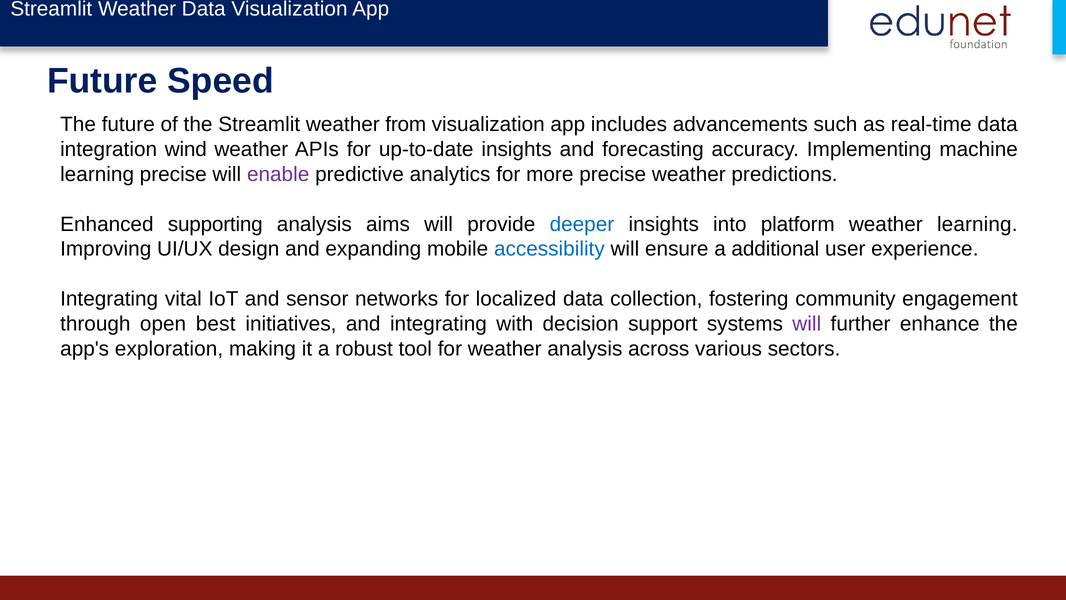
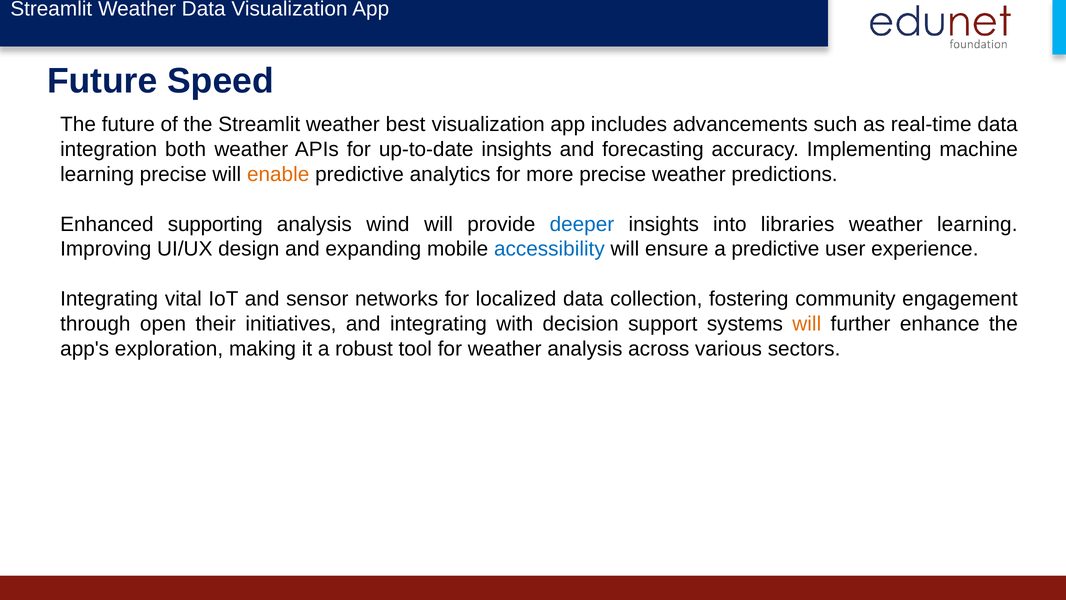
from: from -> best
wind: wind -> both
enable colour: purple -> orange
aims: aims -> wind
platform: platform -> libraries
a additional: additional -> predictive
best: best -> their
will at (807, 324) colour: purple -> orange
